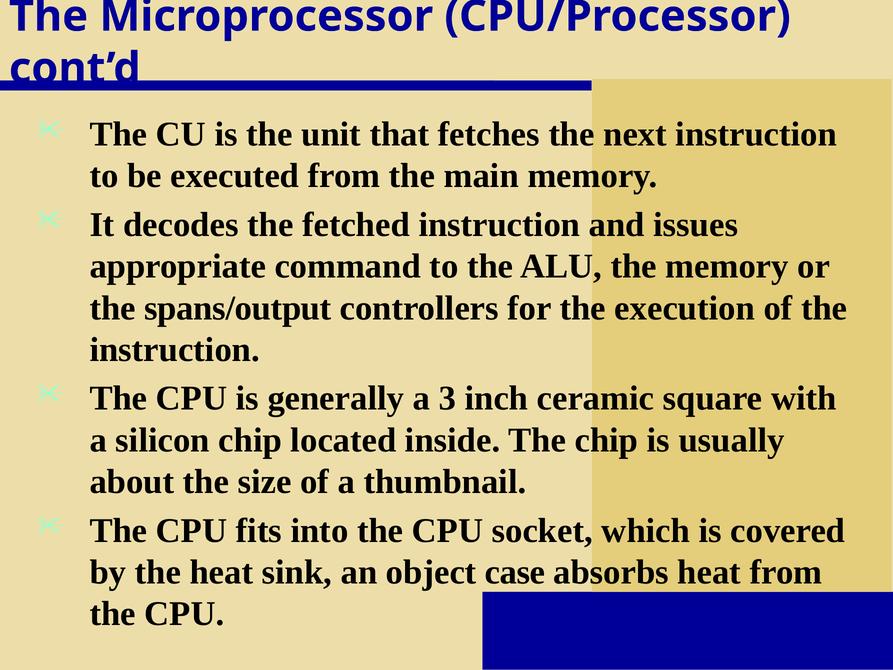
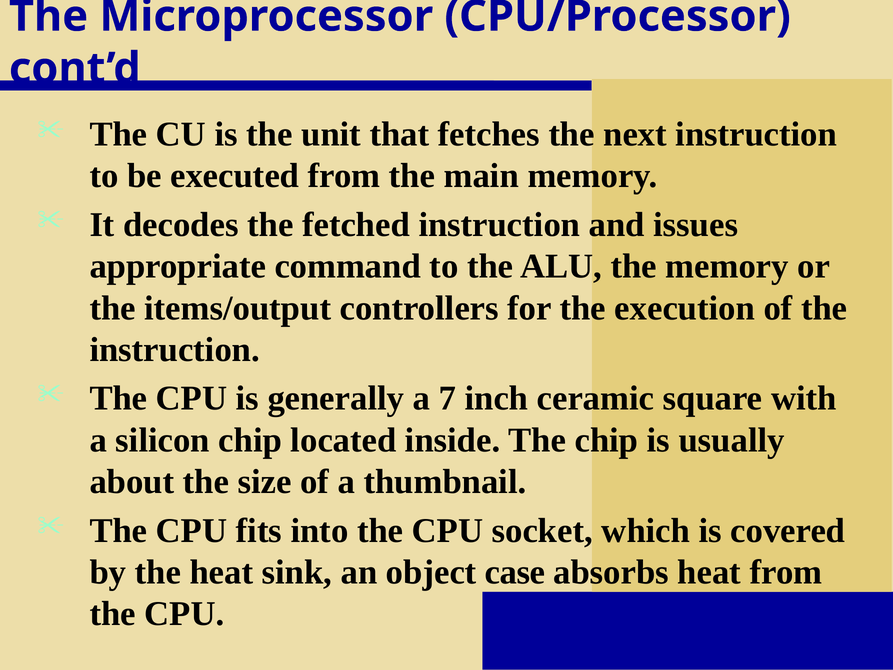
spans/output: spans/output -> items/output
3: 3 -> 7
